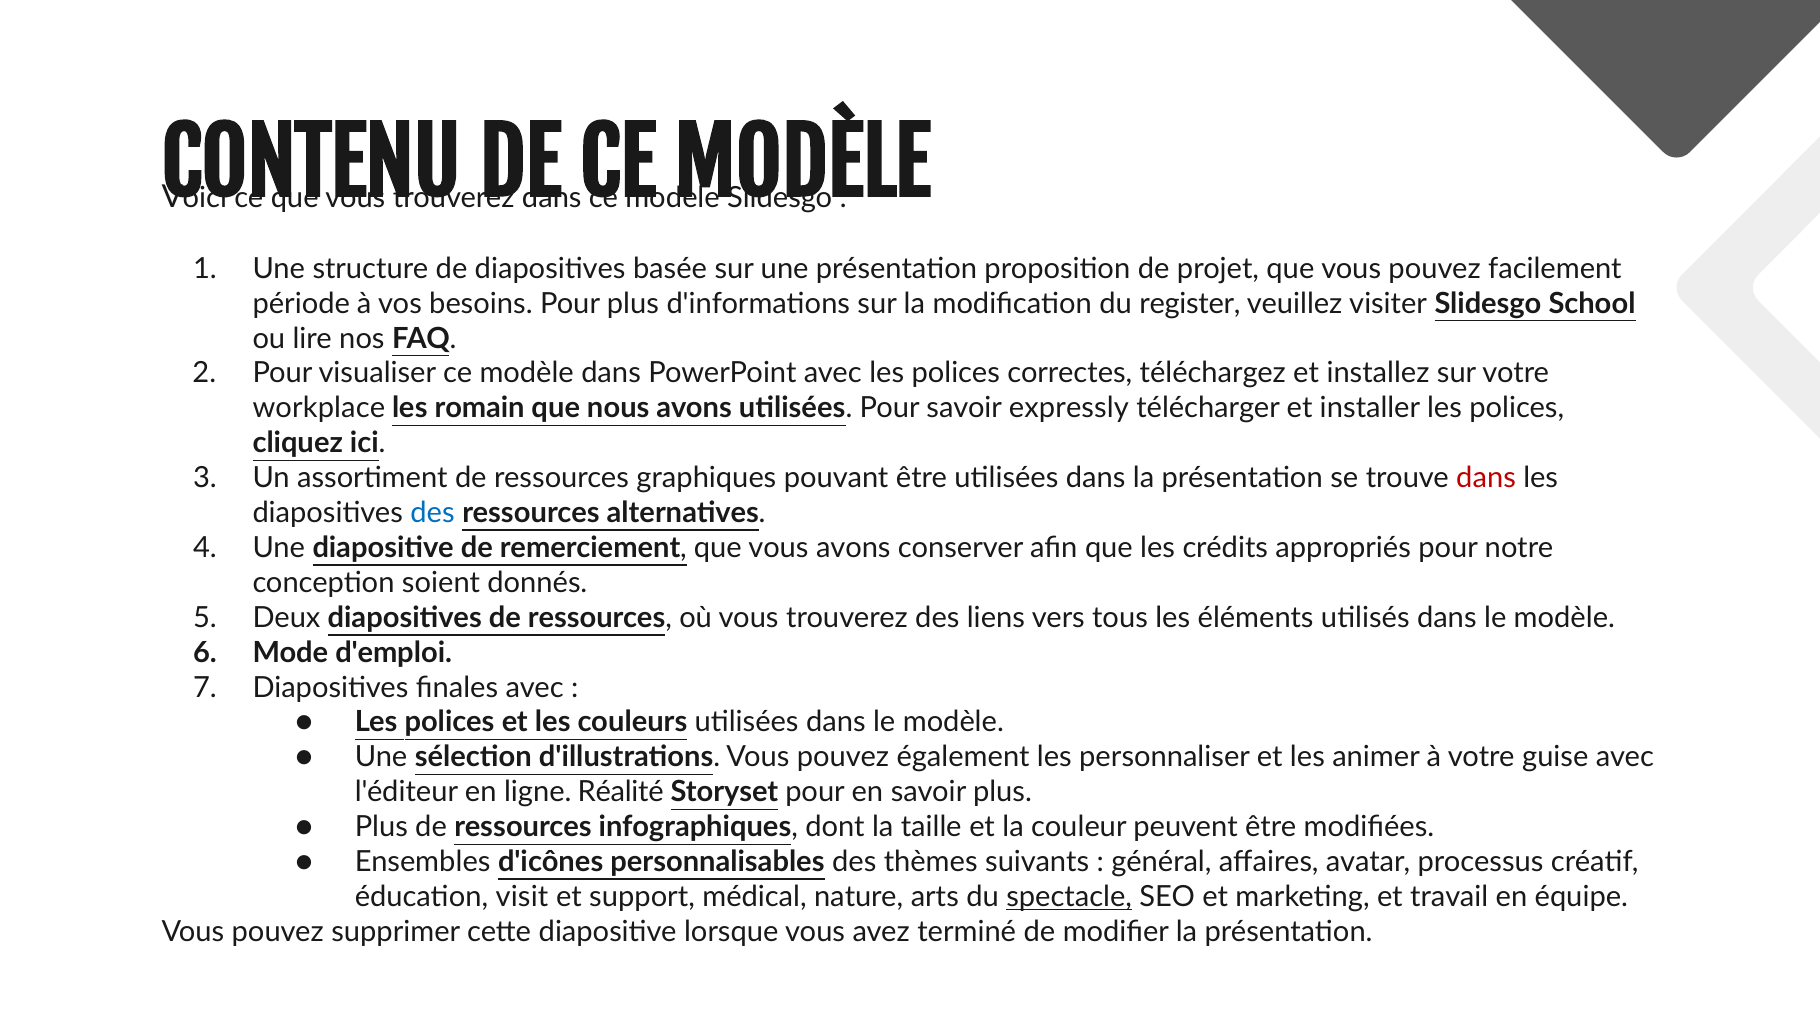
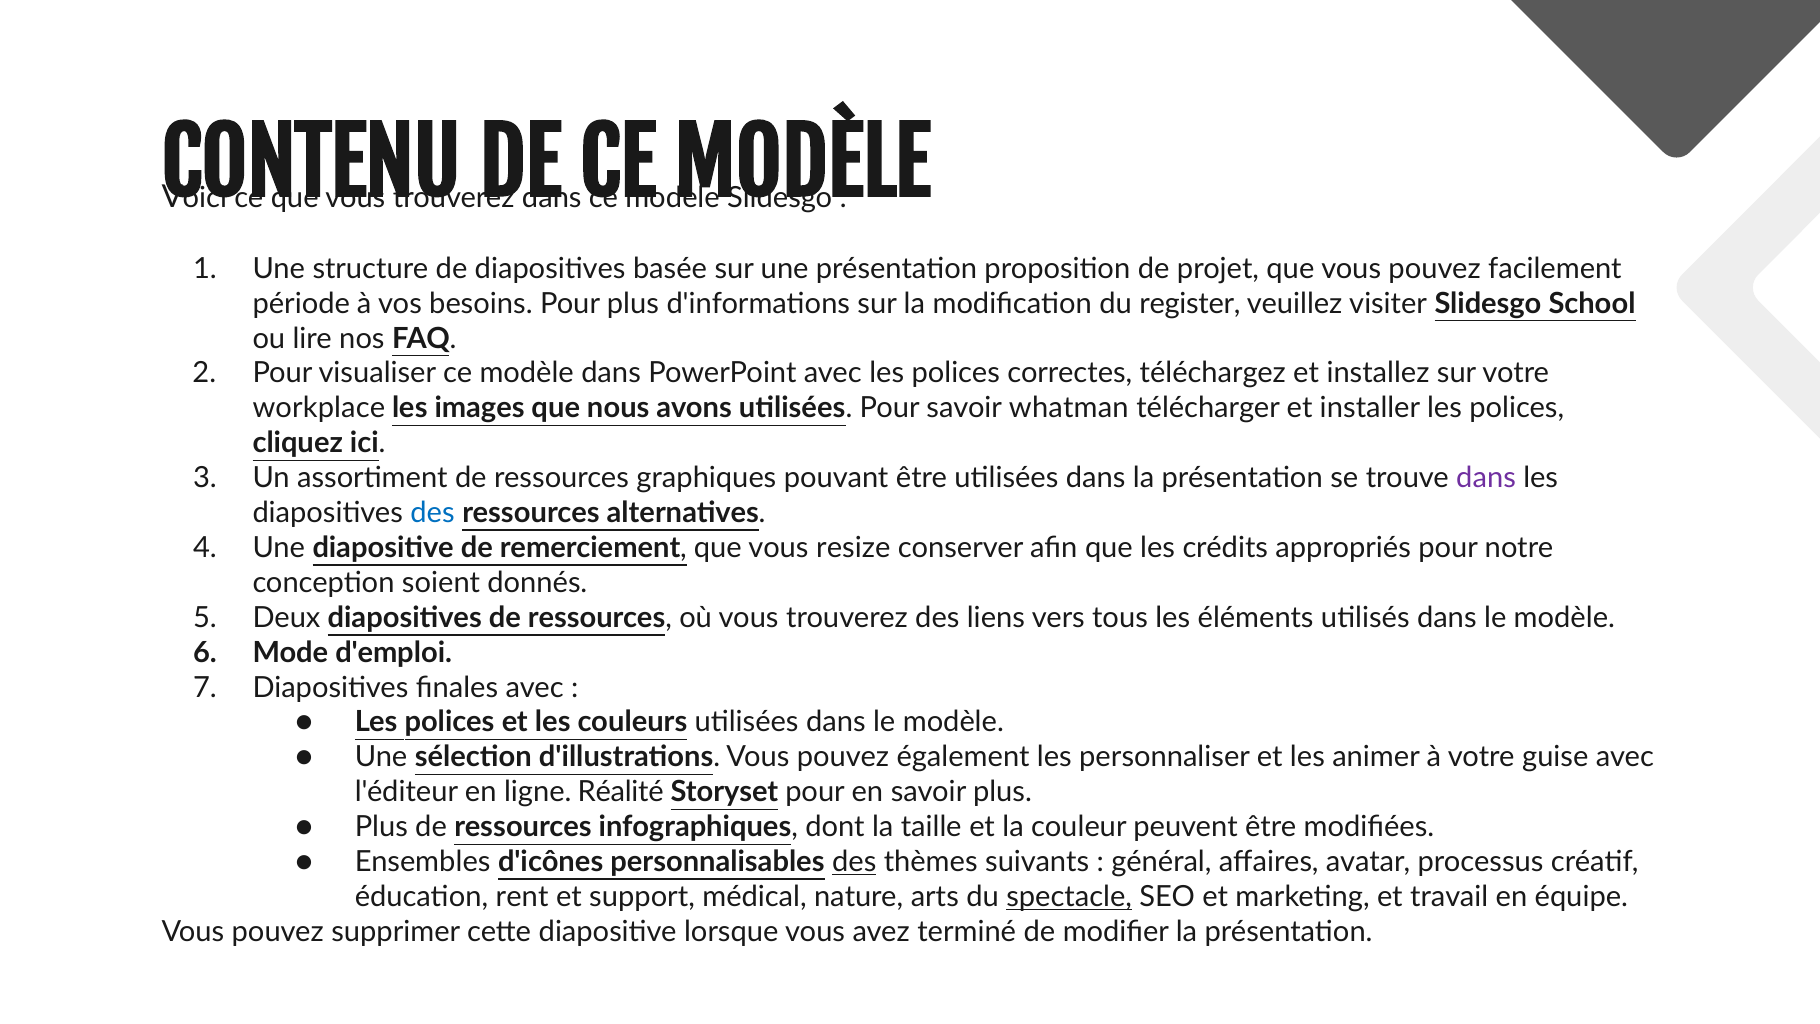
romain: romain -> images
expressly: expressly -> whatman
dans at (1486, 478) colour: red -> purple
vous avons: avons -> resize
des at (854, 862) underline: none -> present
visit: visit -> rent
